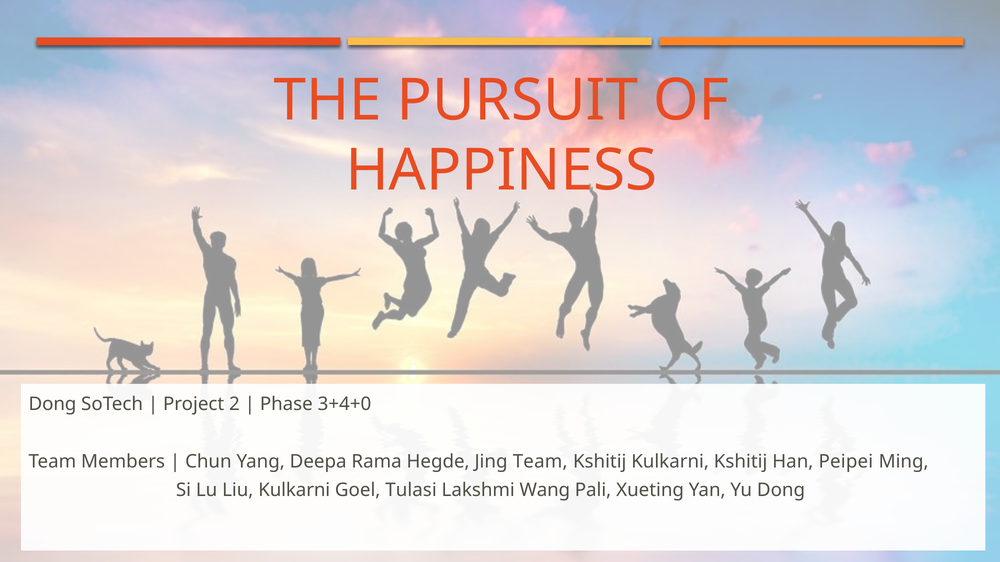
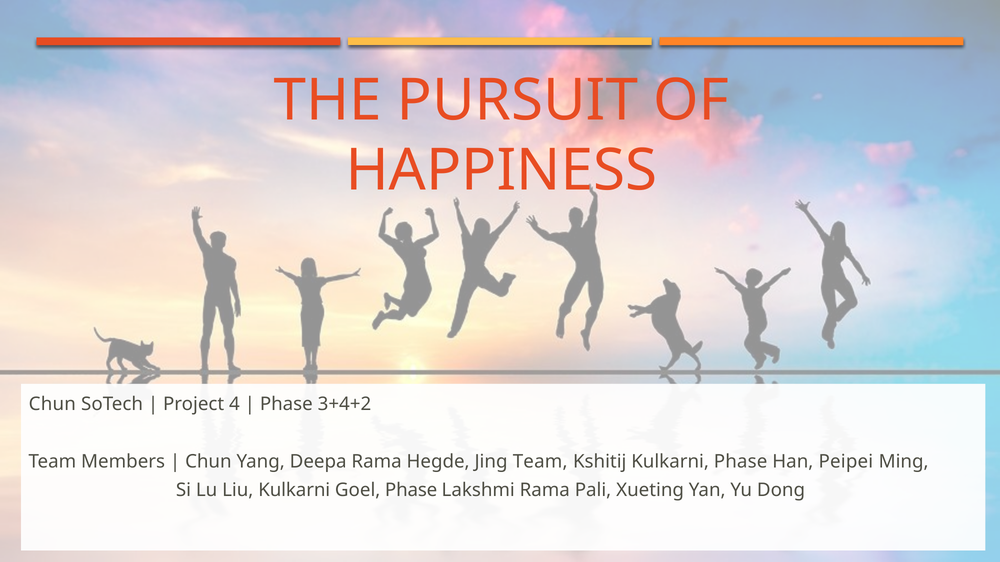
Dong at (52, 404): Dong -> Chun
2: 2 -> 4
3+4+0: 3+4+0 -> 3+4+2
Kulkarni Kshitij: Kshitij -> Phase
Goel Tulasi: Tulasi -> Phase
Lakshmi Wang: Wang -> Rama
